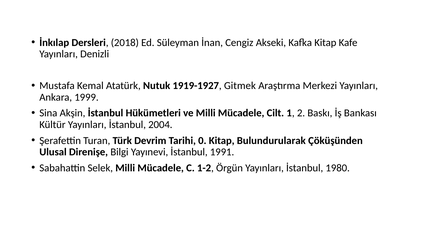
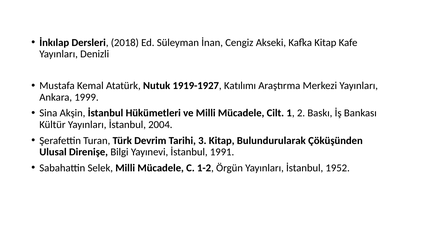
Gitmek: Gitmek -> Katılımı
0: 0 -> 3
1980: 1980 -> 1952
